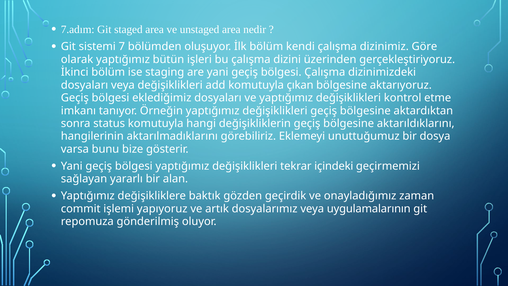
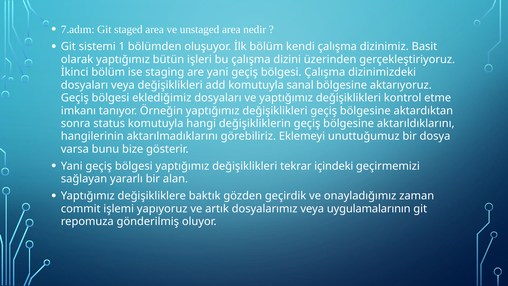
7: 7 -> 1
Göre: Göre -> Basit
çıkan: çıkan -> sanal
